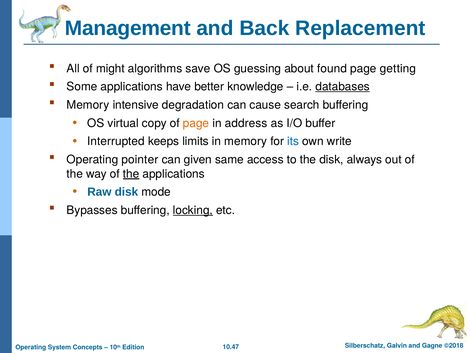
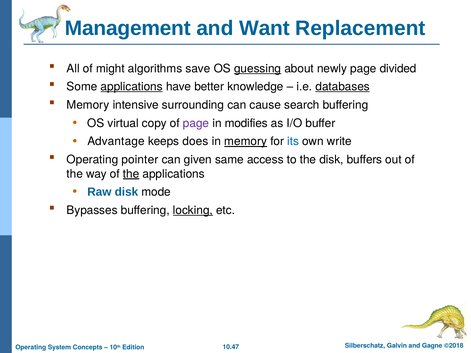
Back: Back -> Want
guessing underline: none -> present
found: found -> newly
getting: getting -> divided
applications at (132, 87) underline: none -> present
degradation: degradation -> surrounding
page at (196, 123) colour: orange -> purple
address: address -> modifies
Interrupted: Interrupted -> Advantage
limits: limits -> does
memory at (246, 142) underline: none -> present
always: always -> buffers
